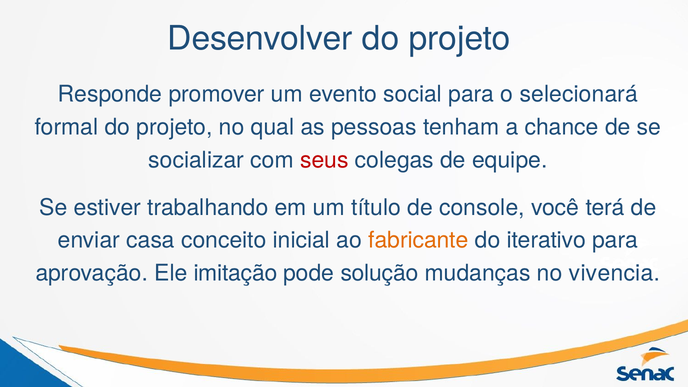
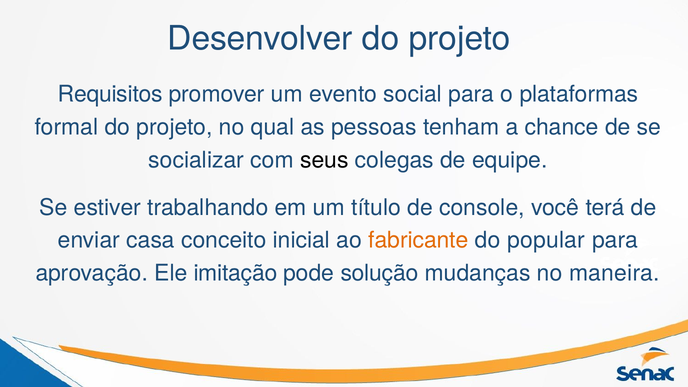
Responde: Responde -> Requisitos
selecionará: selecionará -> plataformas
seus colour: red -> black
iterativo: iterativo -> popular
vivencia: vivencia -> maneira
